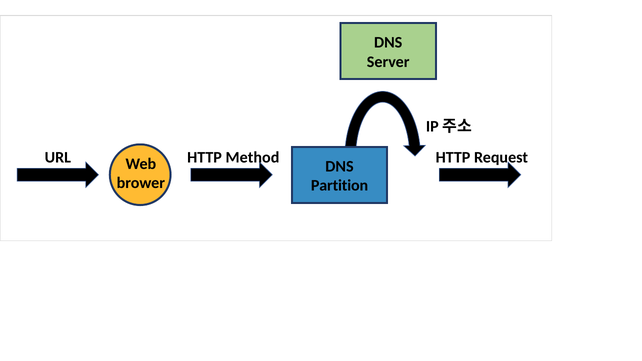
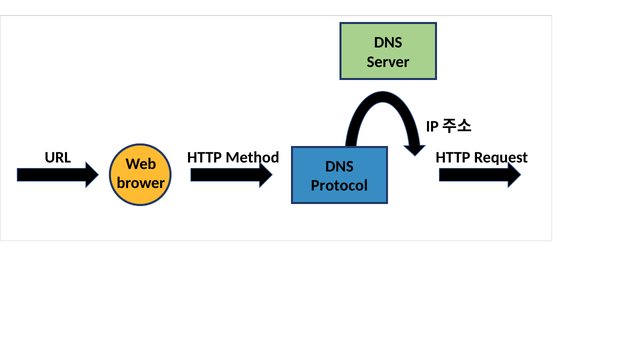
Partition: Partition -> Protocol
